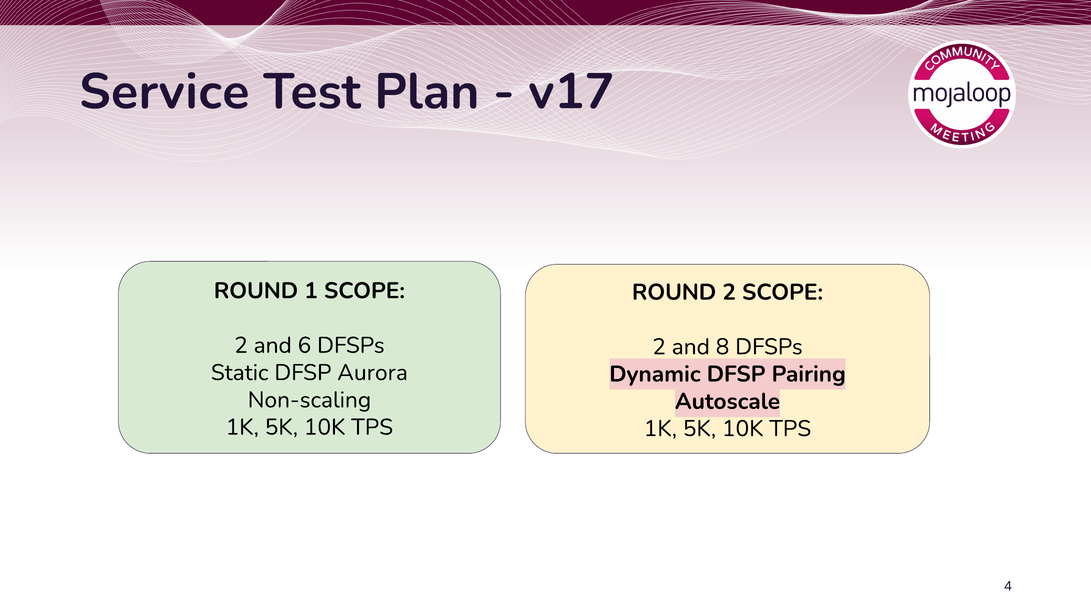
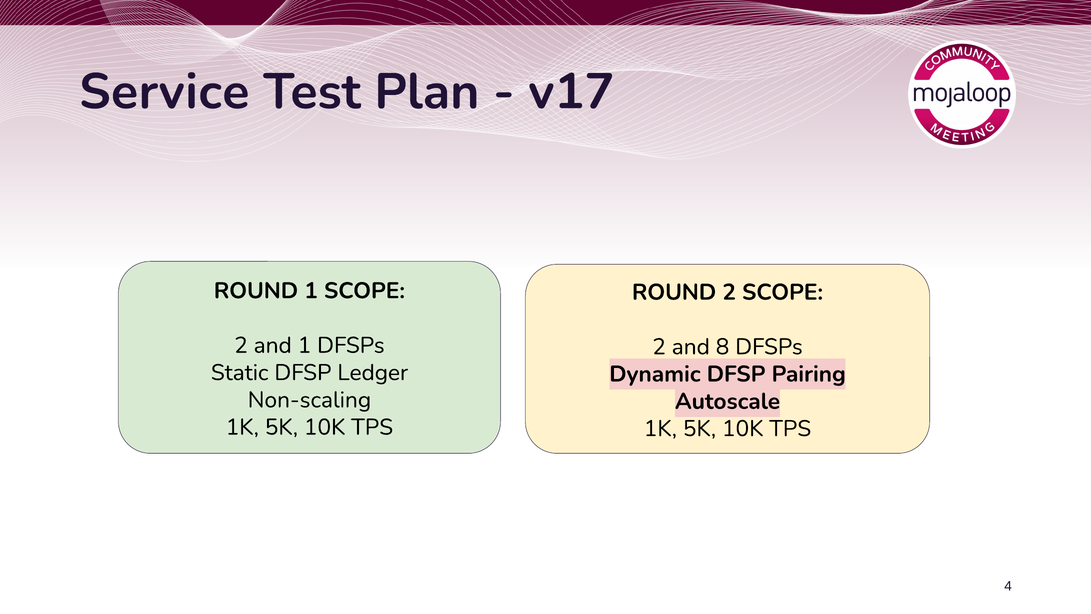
and 6: 6 -> 1
Aurora: Aurora -> Ledger
